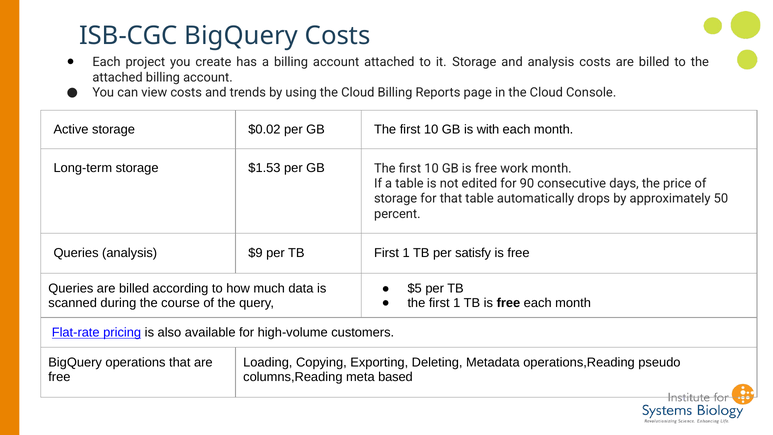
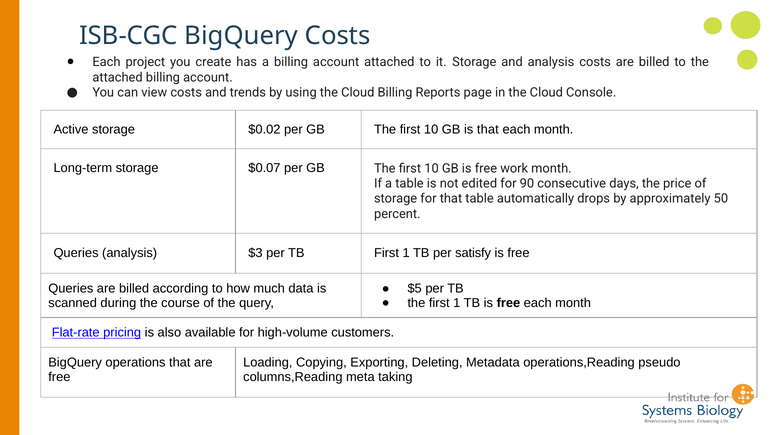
is with: with -> that
$1.53: $1.53 -> $0.07
$9: $9 -> $3
based: based -> taking
